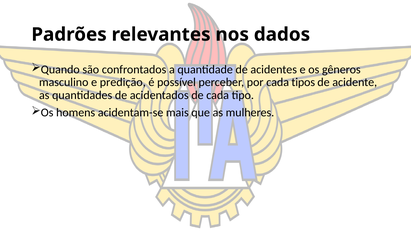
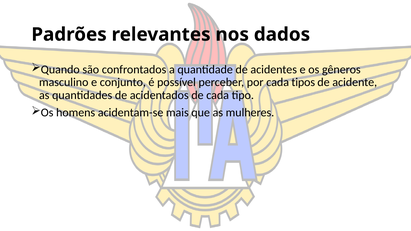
predição: predição -> conjunto
